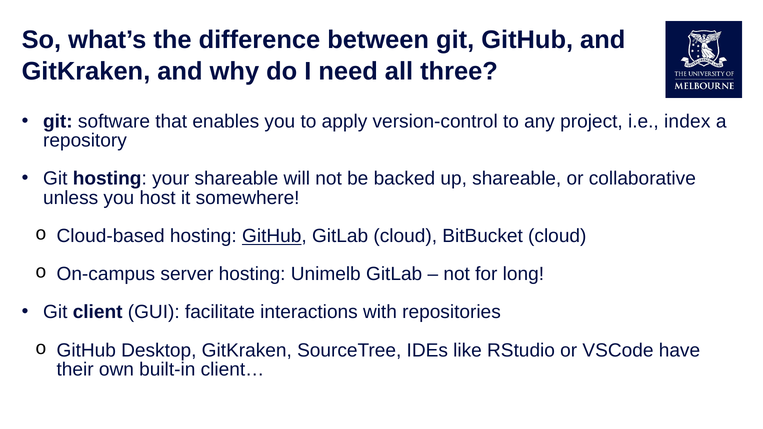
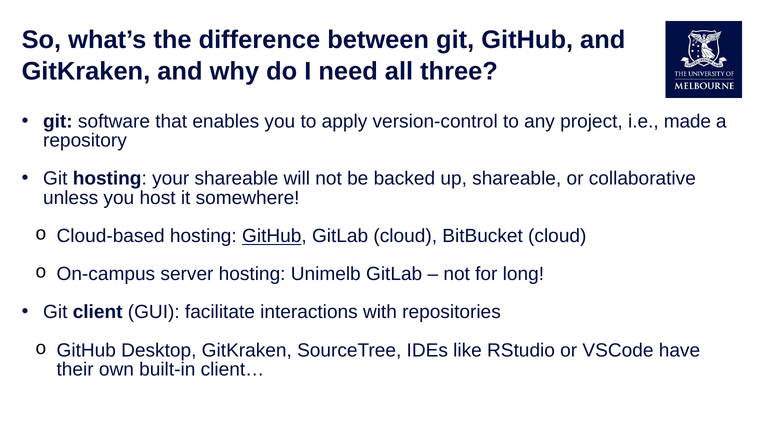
index: index -> made
